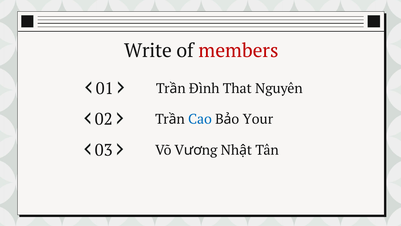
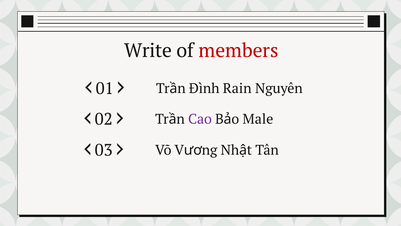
That: That -> Rain
Cao colour: blue -> purple
Your: Your -> Male
